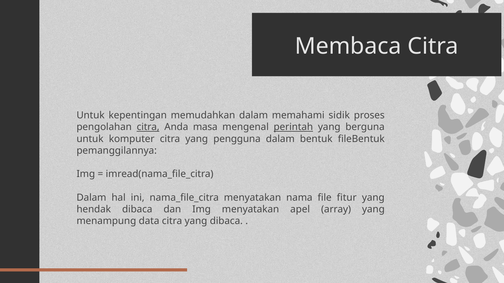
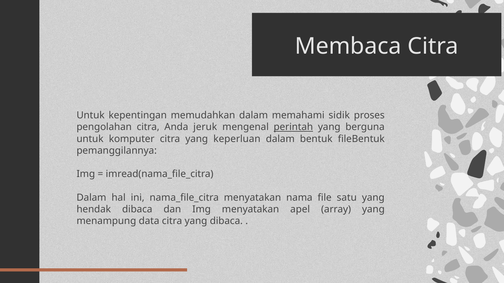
citra at (148, 127) underline: present -> none
masa: masa -> jeruk
pengguna: pengguna -> keperluan
fitur: fitur -> satu
